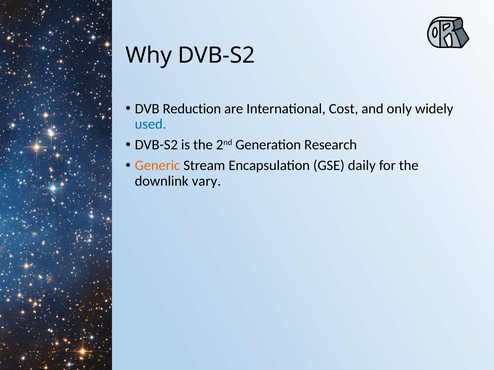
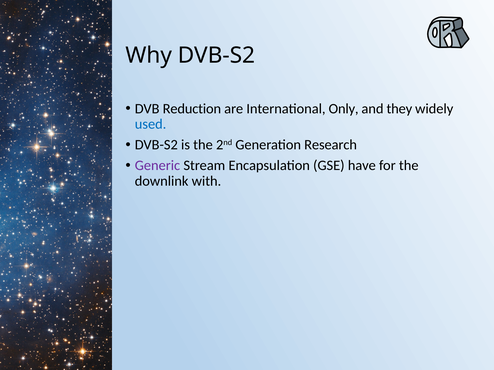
Cost: Cost -> Only
only: only -> they
Generic colour: orange -> purple
daily: daily -> have
vary: vary -> with
